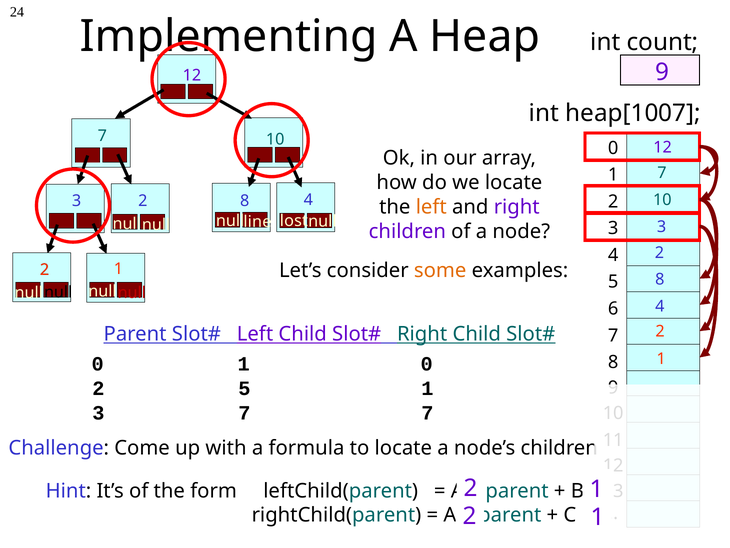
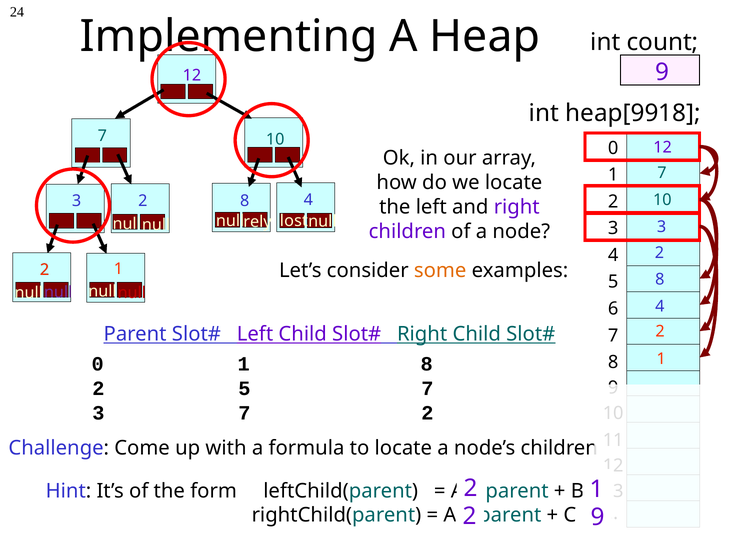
heap[1007: heap[1007 -> heap[9918
left at (431, 207) colour: orange -> black
line: line -> rely
null at (58, 292) colour: black -> purple
1 0: 0 -> 8
5 1: 1 -> 7
7 7: 7 -> 2
1 at (598, 517): 1 -> 9
